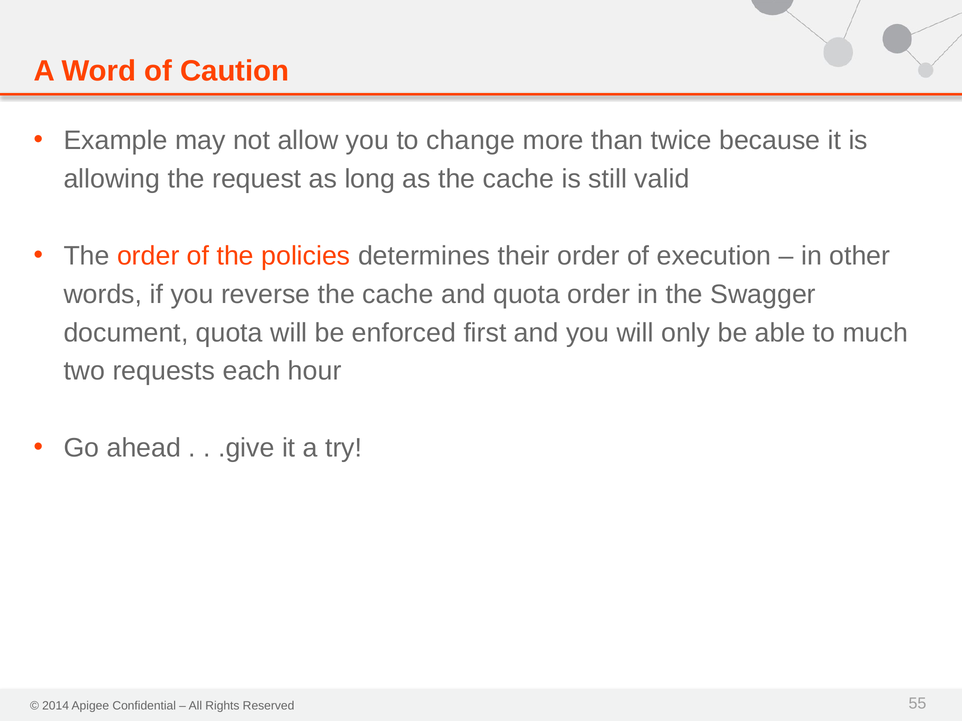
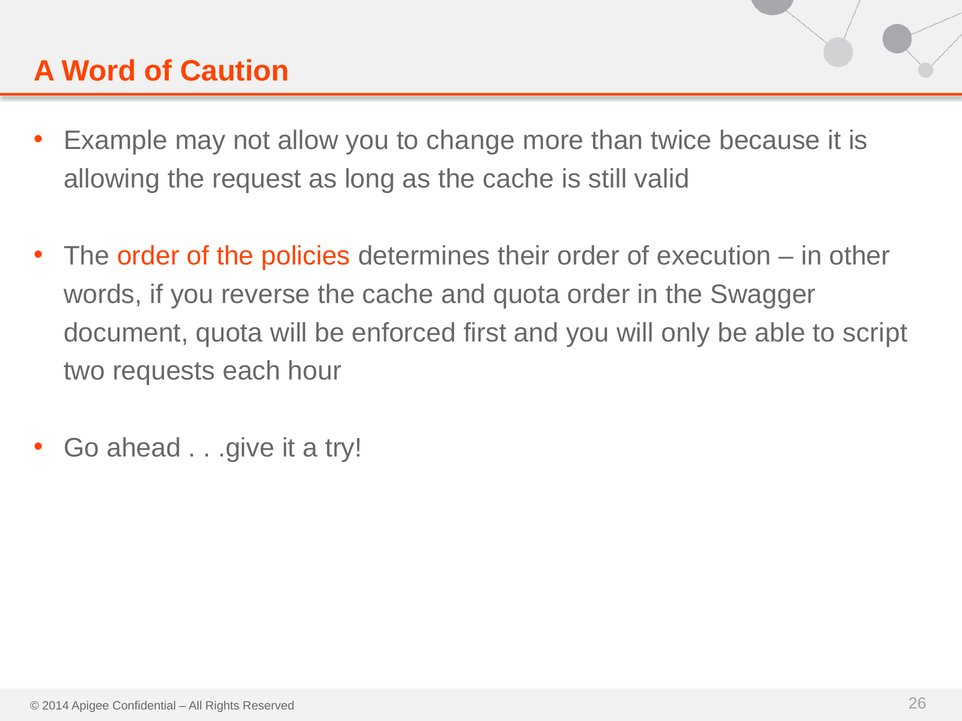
much: much -> script
55: 55 -> 26
